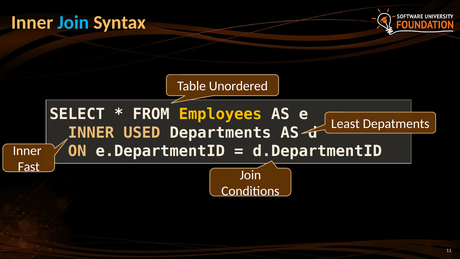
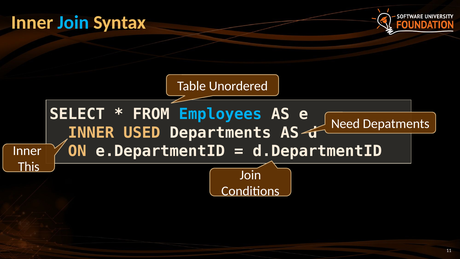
Employees colour: yellow -> light blue
Least: Least -> Need
Fast: Fast -> This
